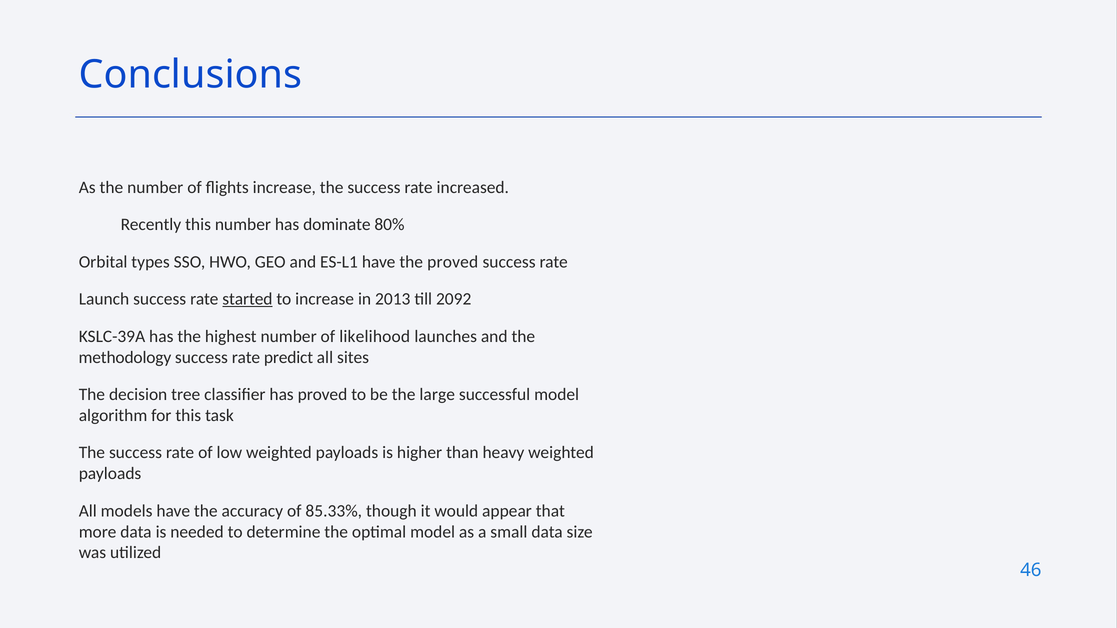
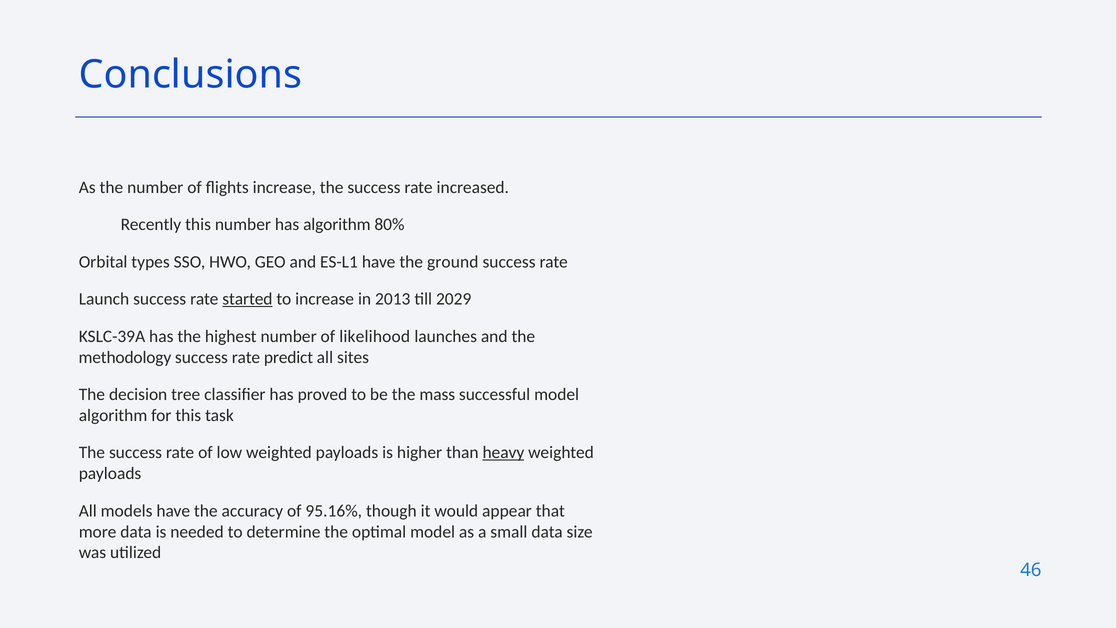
has dominate: dominate -> algorithm
the proved: proved -> ground
2092: 2092 -> 2029
large: large -> mass
heavy underline: none -> present
85.33%: 85.33% -> 95.16%
